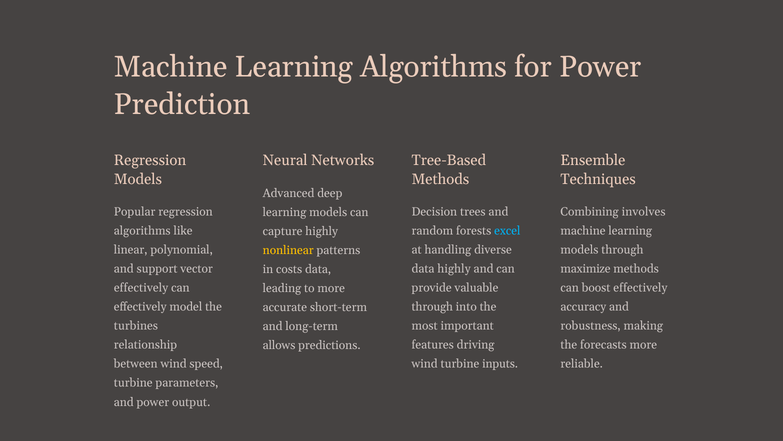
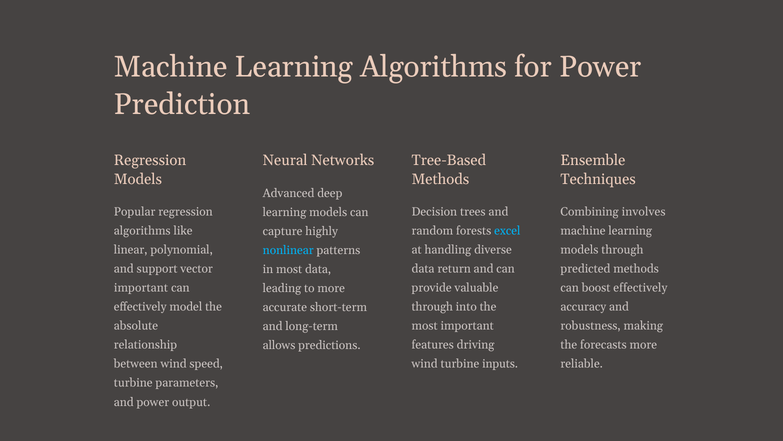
nonlinear colour: yellow -> light blue
data highly: highly -> return
maximize: maximize -> predicted
in costs: costs -> most
effectively at (141, 287): effectively -> important
turbines: turbines -> absolute
